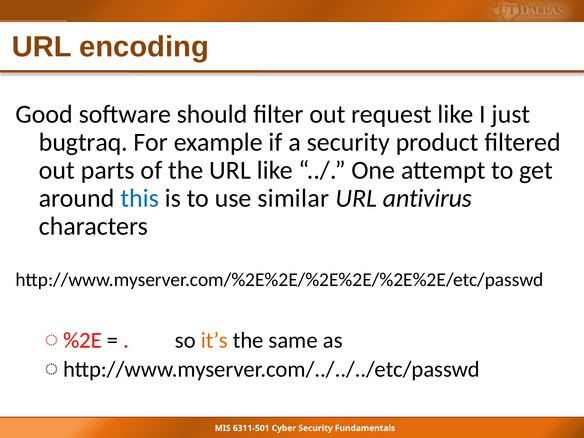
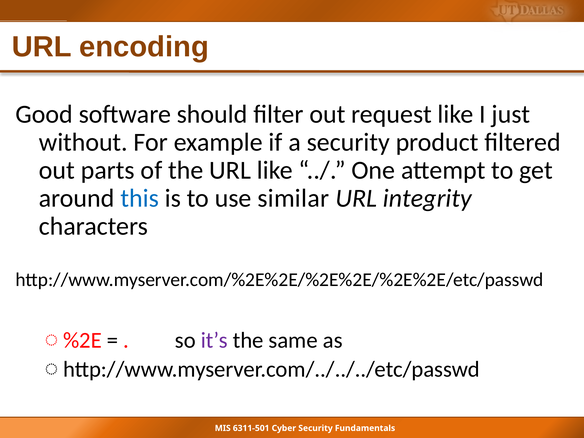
bugtraq: bugtraq -> without
antivirus: antivirus -> integrity
it’s colour: orange -> purple
